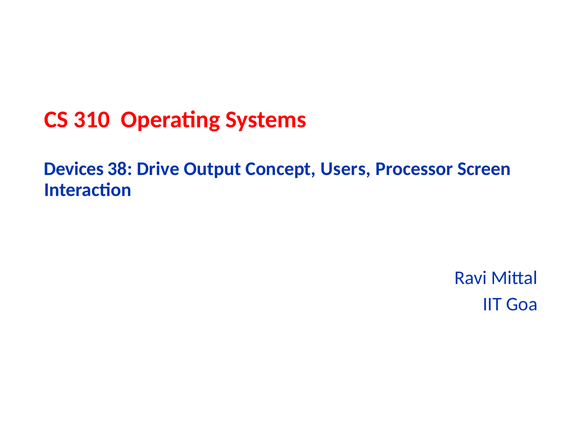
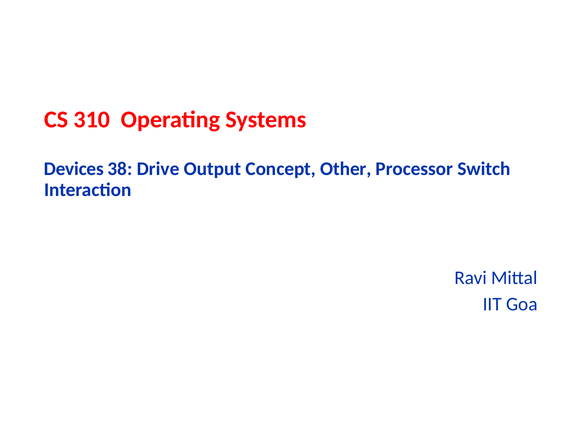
Users: Users -> Other
Screen: Screen -> Switch
